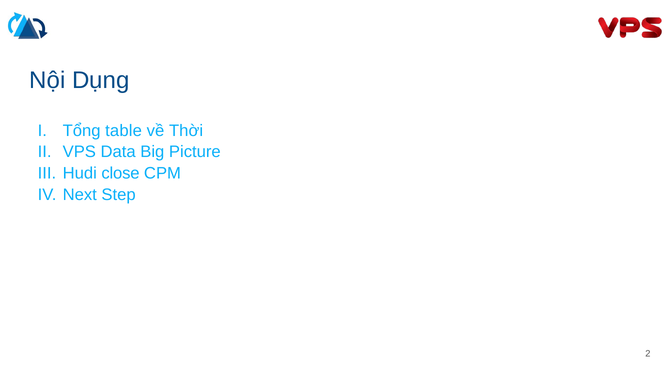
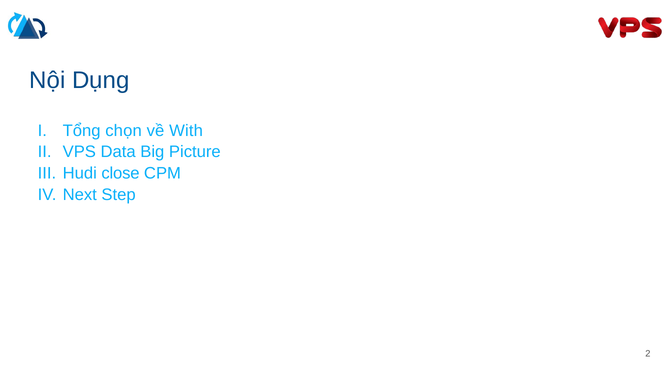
table: table -> chọn
Thời: Thời -> With
